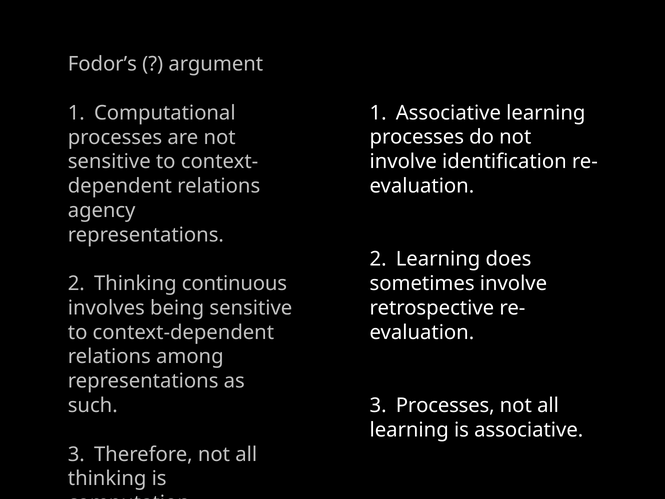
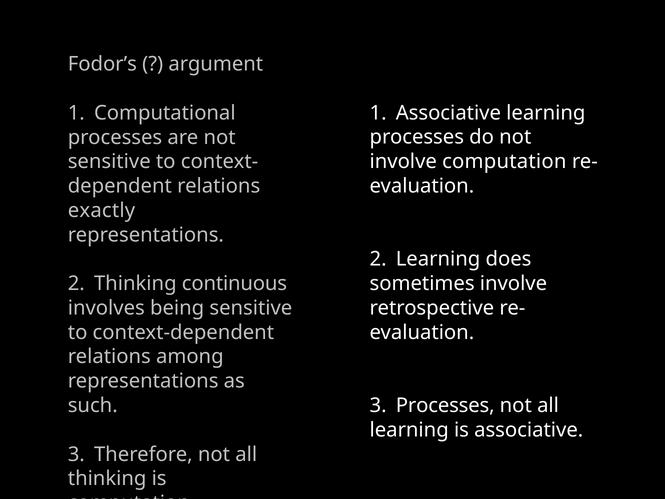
involve identification: identification -> computation
agency: agency -> exactly
